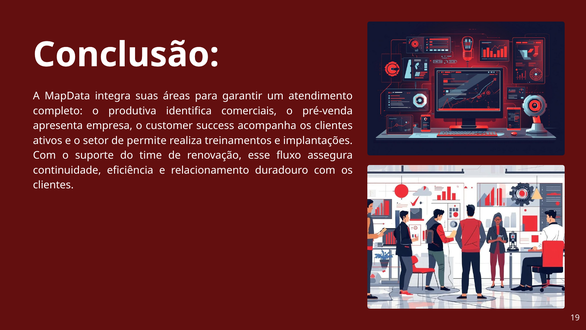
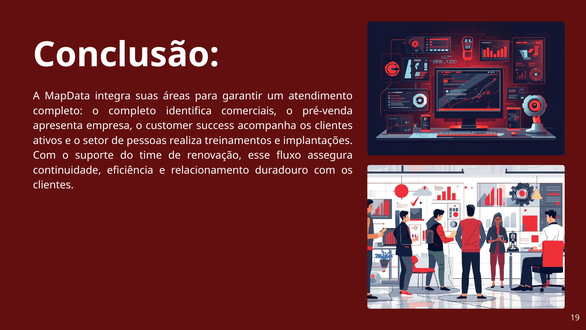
o produtiva: produtiva -> completo
permite: permite -> pessoas
